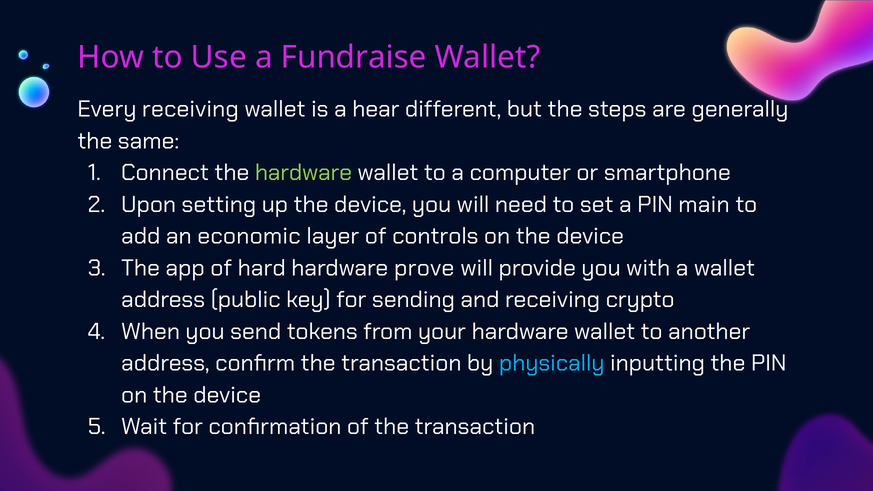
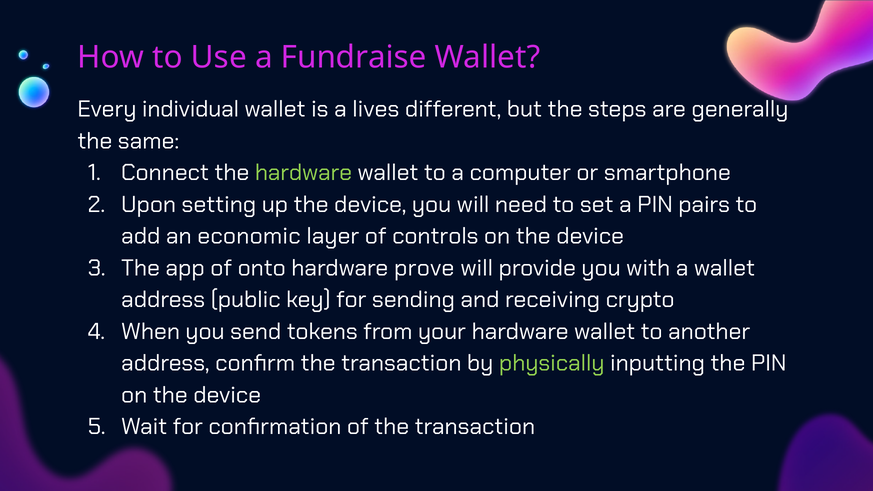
Every receiving: receiving -> individual
hear: hear -> lives
main: main -> pairs
hard: hard -> onto
physically colour: light blue -> light green
